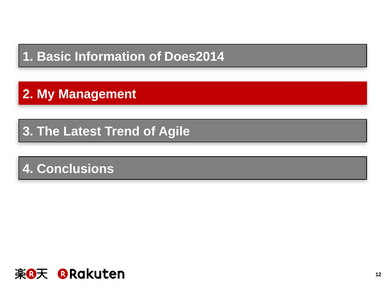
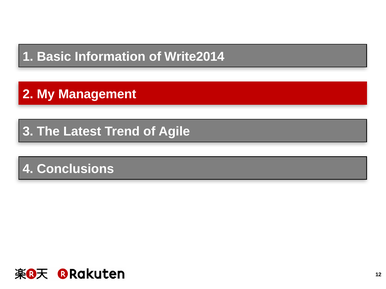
Does2014: Does2014 -> Write2014
